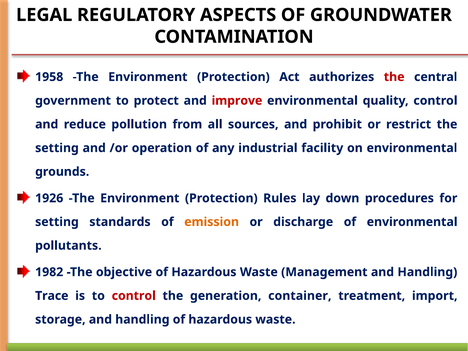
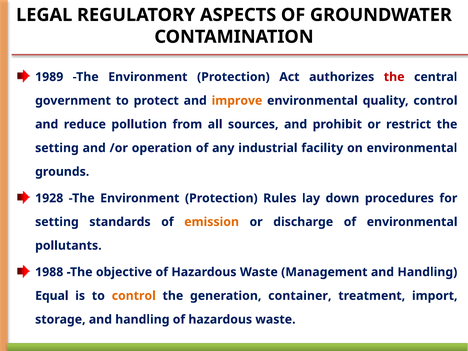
1958: 1958 -> 1989
improve colour: red -> orange
1926: 1926 -> 1928
1982: 1982 -> 1988
Trace: Trace -> Equal
control at (134, 296) colour: red -> orange
